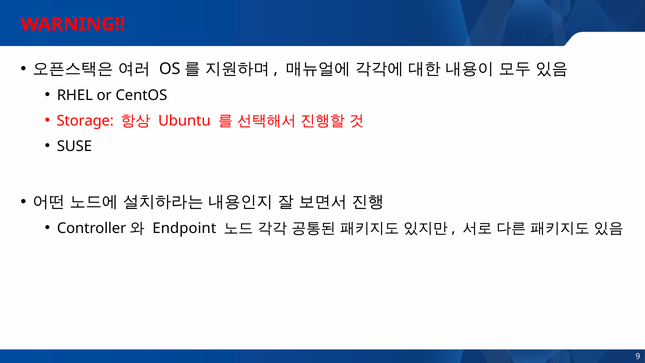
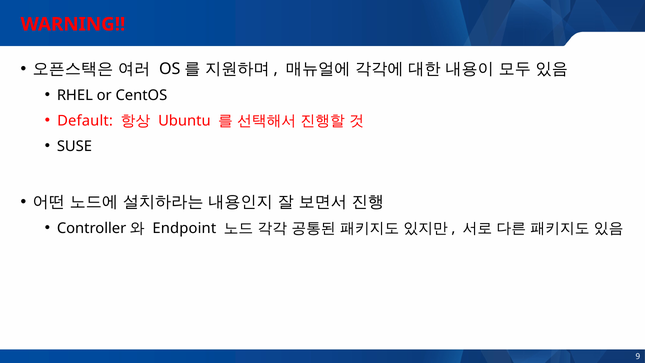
Storage: Storage -> Default
